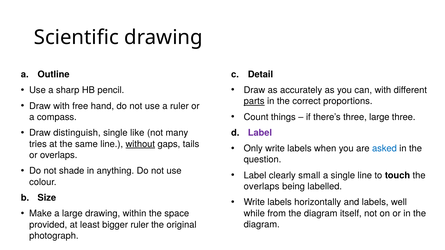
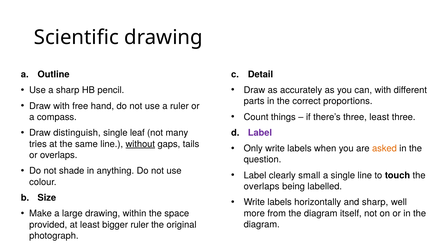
parts underline: present -> none
three large: large -> least
like: like -> leaf
asked colour: blue -> orange
and labels: labels -> sharp
while: while -> more
